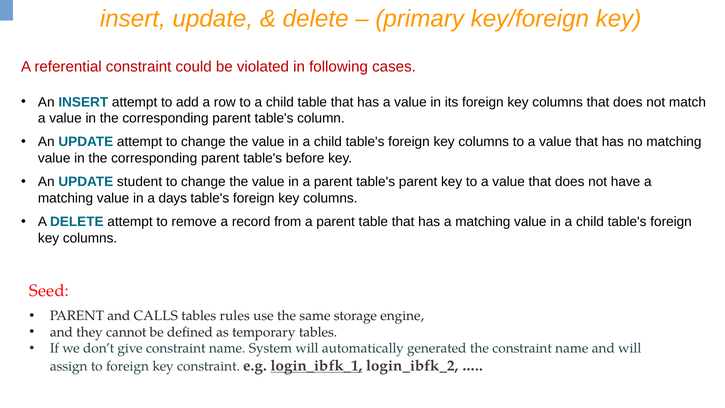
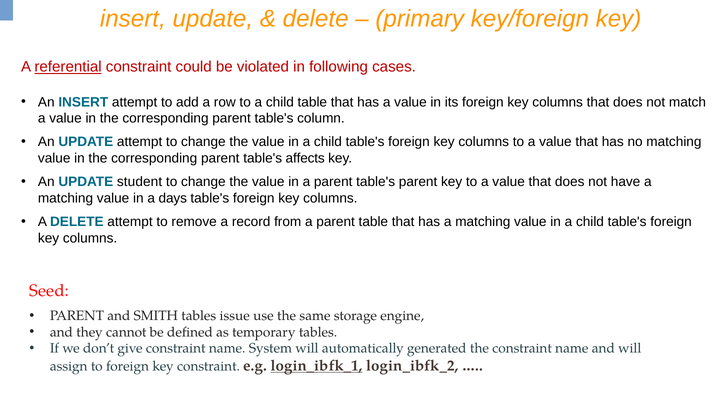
referential underline: none -> present
before: before -> affects
CALLS: CALLS -> SMITH
rules: rules -> issue
